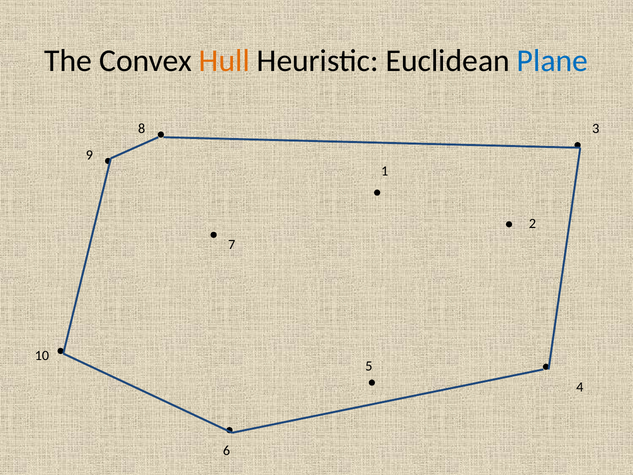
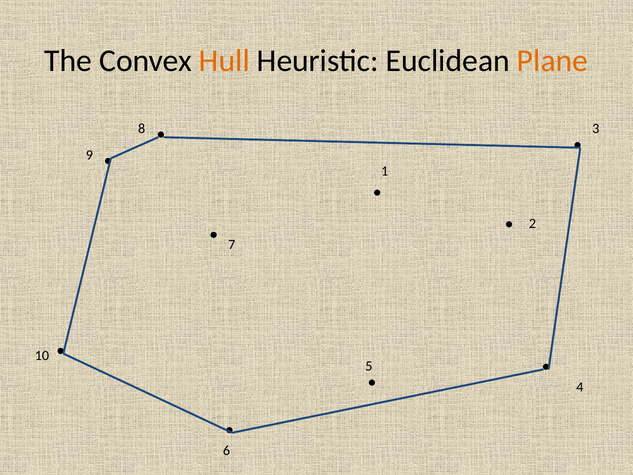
Plane colour: blue -> orange
